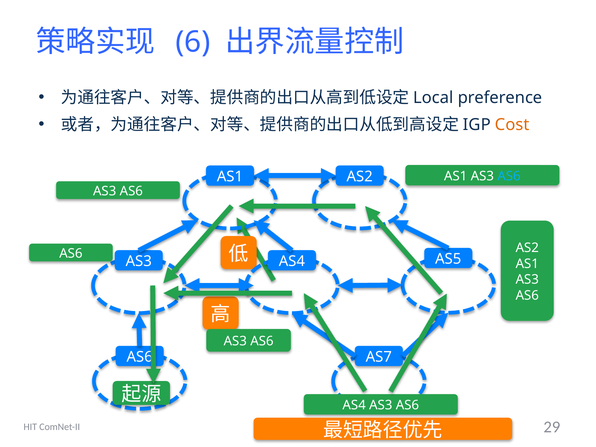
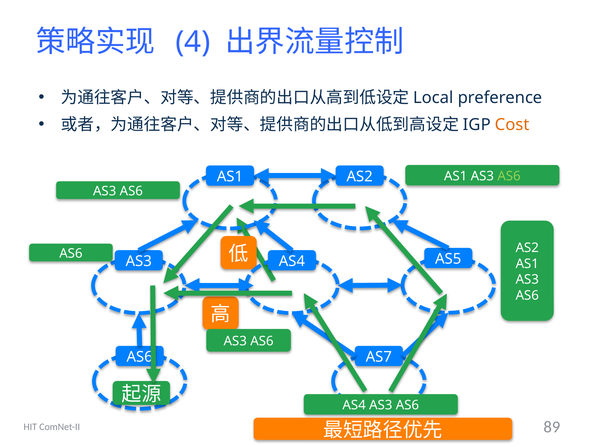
6: 6 -> 4
AS6 at (509, 176) colour: light blue -> light green
29: 29 -> 89
